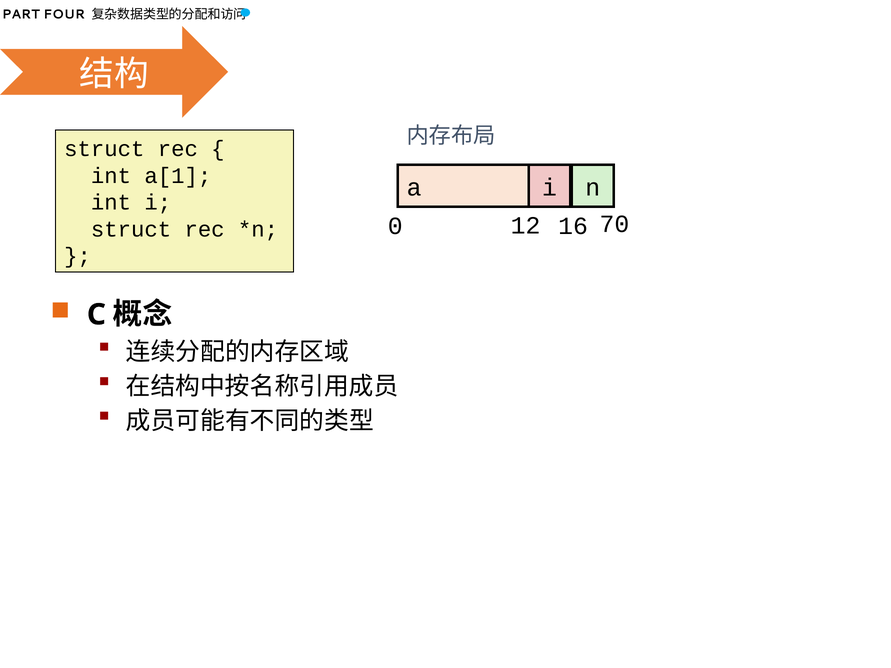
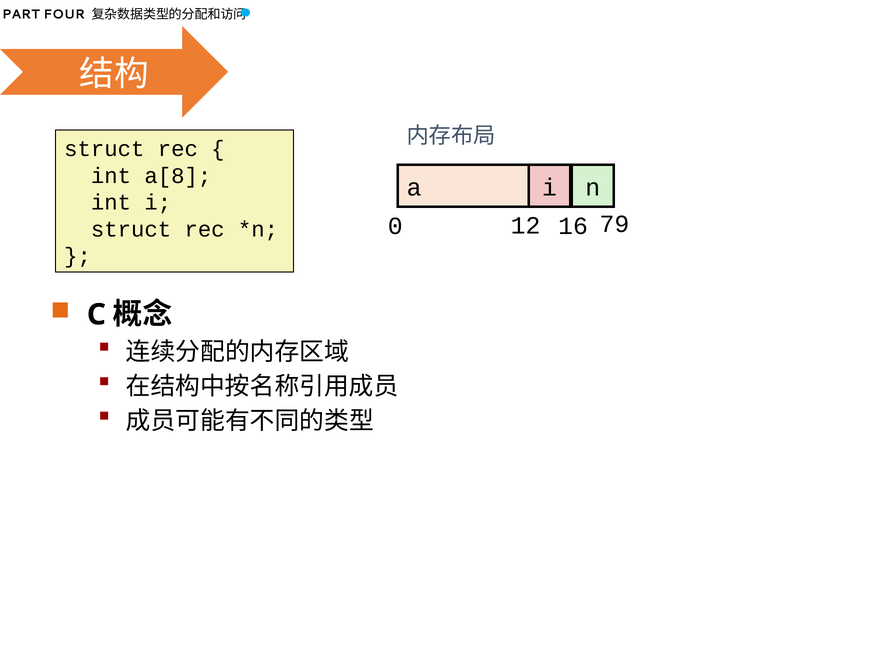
a[1: a[1 -> a[8
70: 70 -> 79
